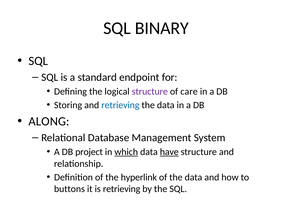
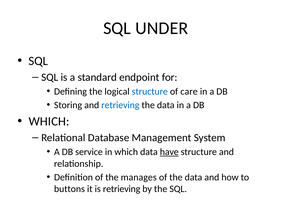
BINARY: BINARY -> UNDER
structure at (150, 92) colour: purple -> blue
ALONG at (49, 121): ALONG -> WHICH
project: project -> service
which at (126, 152) underline: present -> none
hyperlink: hyperlink -> manages
